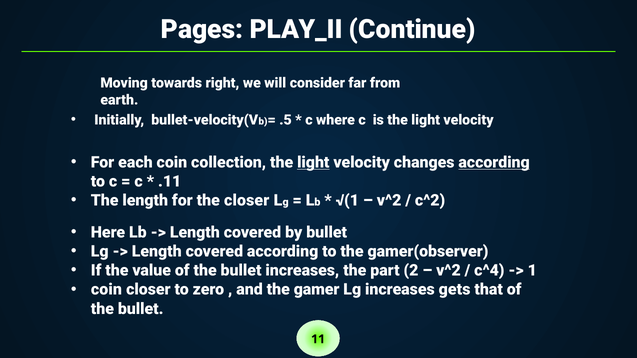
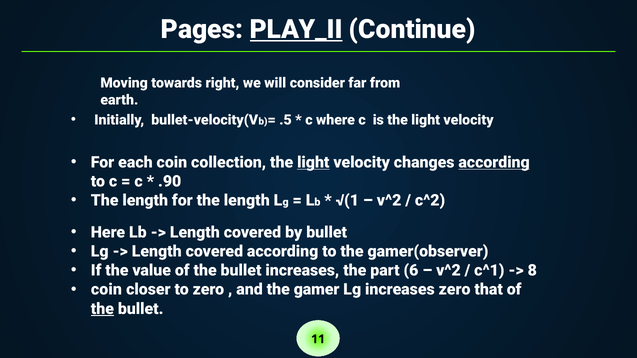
PLAY_II underline: none -> present
.11: .11 -> .90
for the closer: closer -> length
2: 2 -> 6
c^4: c^4 -> c^1
1: 1 -> 8
increases gets: gets -> zero
the at (102, 309) underline: none -> present
